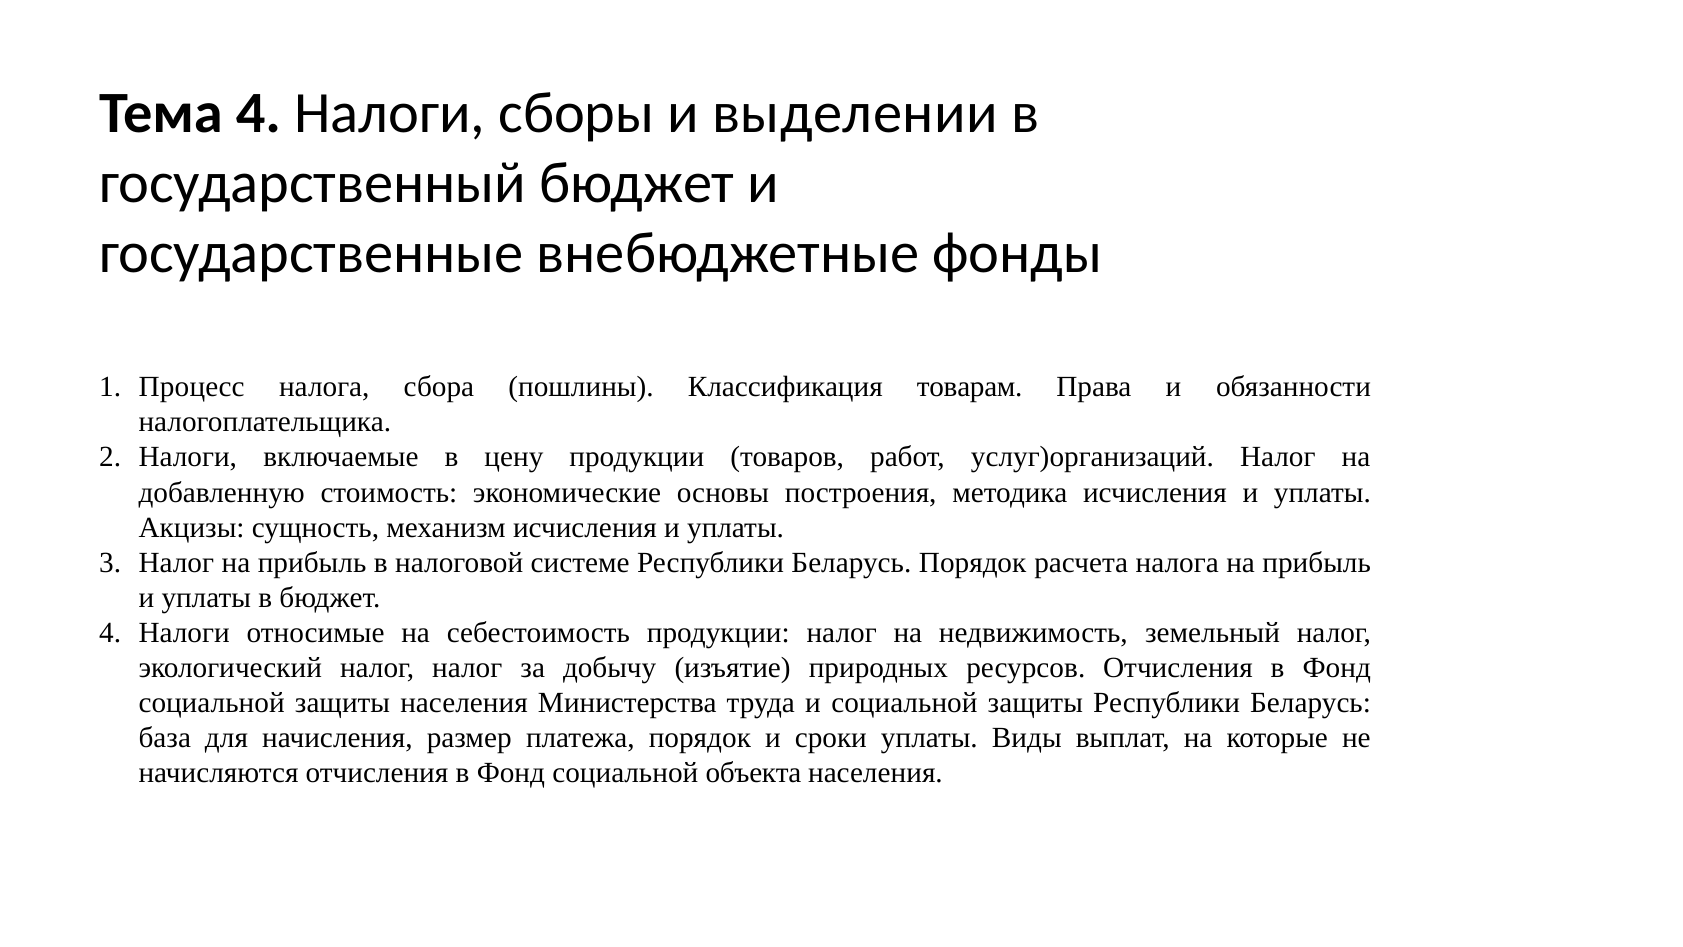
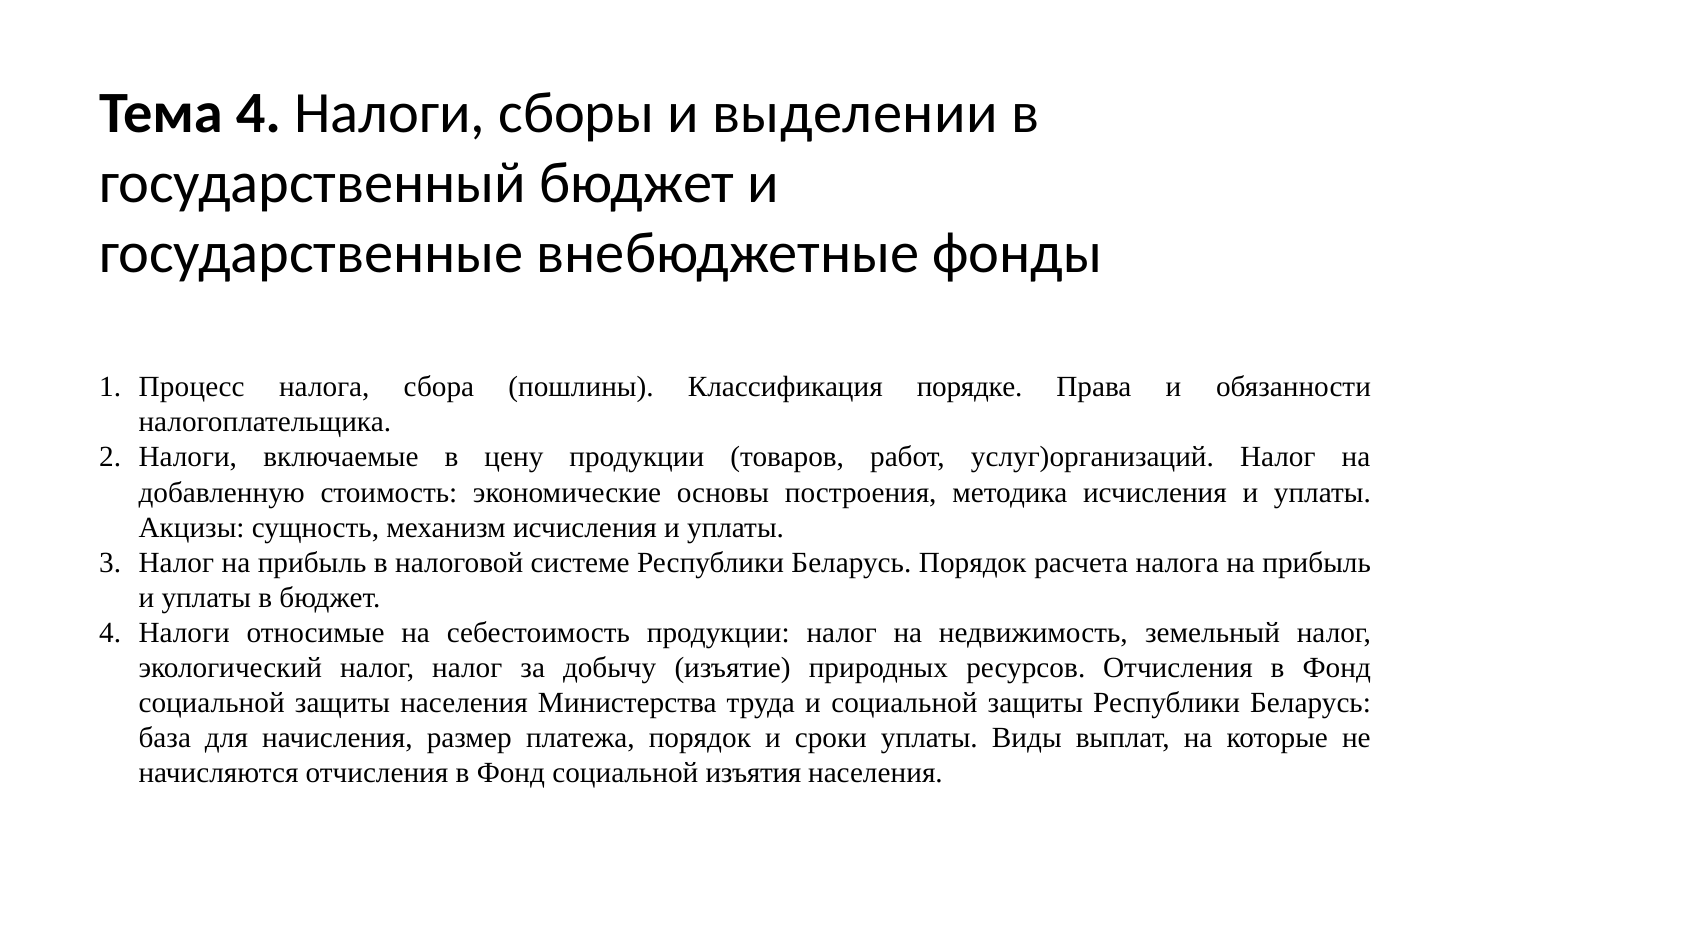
товарам: товарам -> порядке
объекта: объекта -> изъятия
